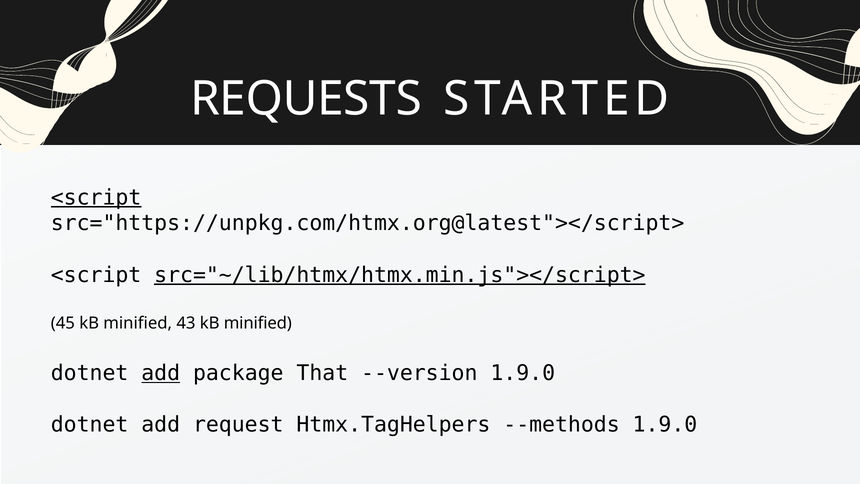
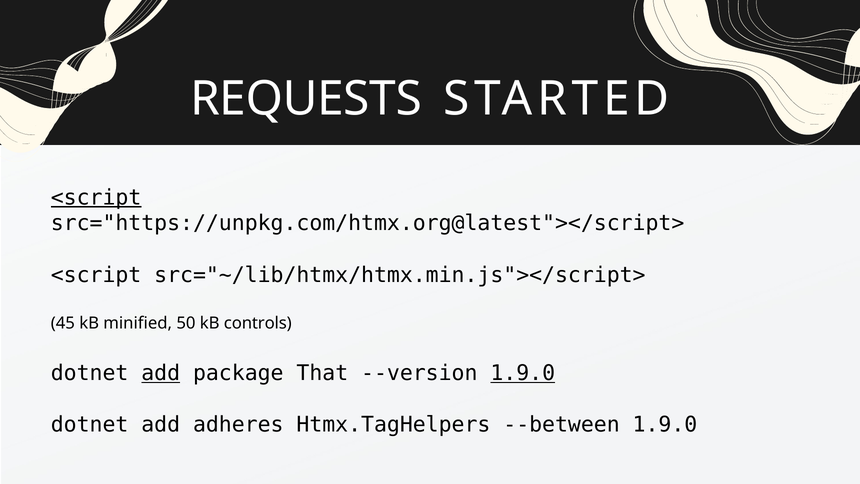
src="~/lib/htmx/htmx.min.js"></script> underline: present -> none
43: 43 -> 50
minified at (258, 323): minified -> controls
1.9.0 at (523, 373) underline: none -> present
request: request -> adheres
--methods: --methods -> --between
